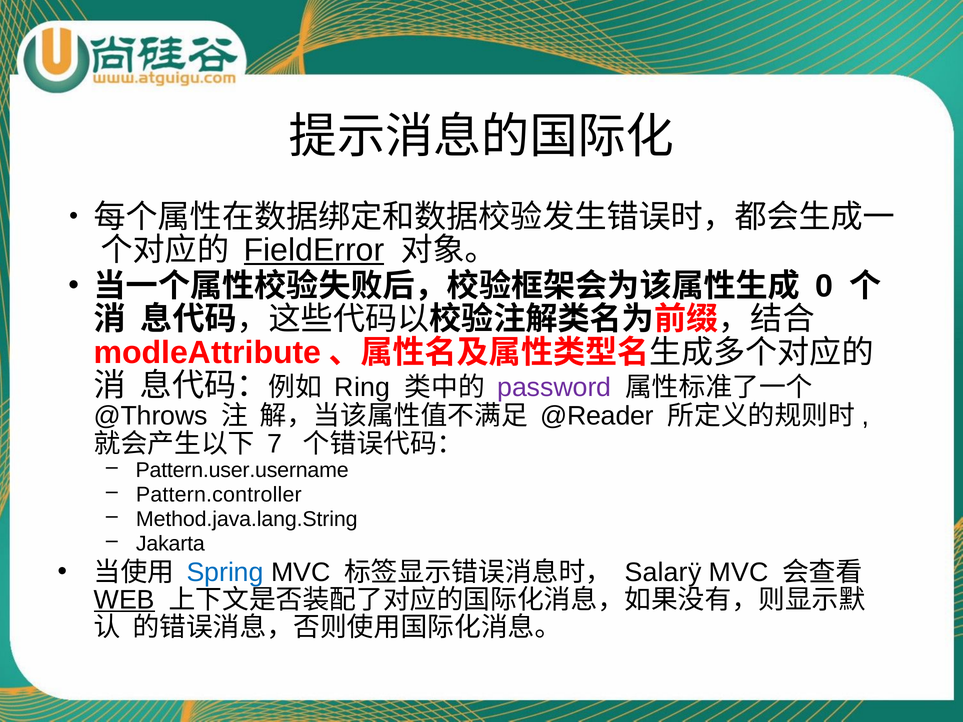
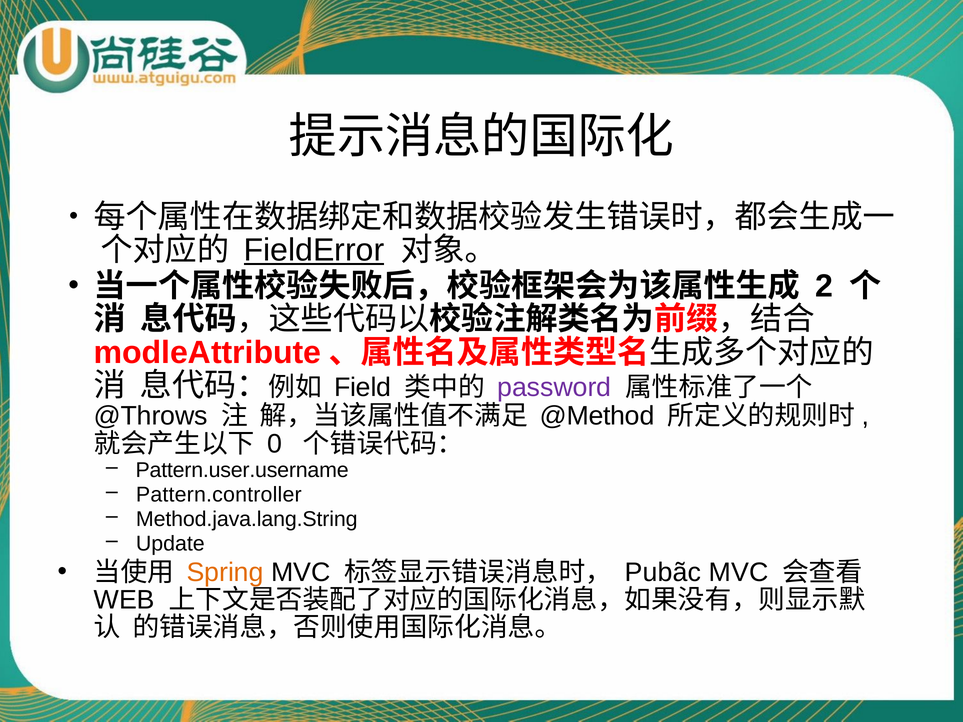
0: 0 -> 2
Ring: Ring -> Field
@Reader: @Reader -> @Method
7: 7 -> 0
Jakarta: Jakarta -> Update
Spring colour: blue -> orange
Salarÿ: Salarÿ -> Pubãc
WEB underline: present -> none
